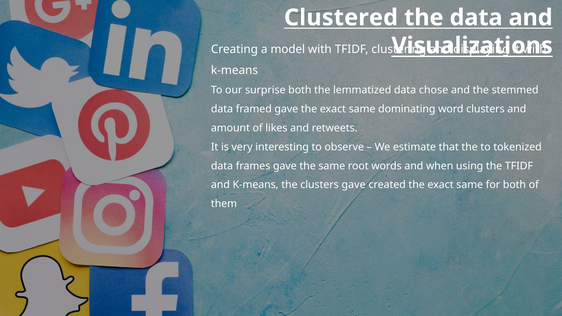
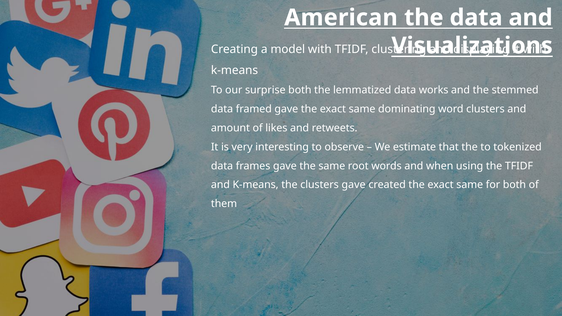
Clustered: Clustered -> American
chose: chose -> works
